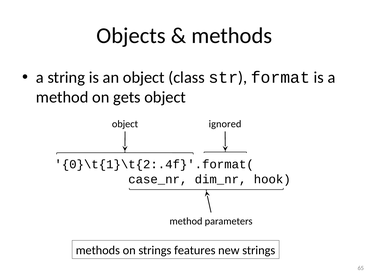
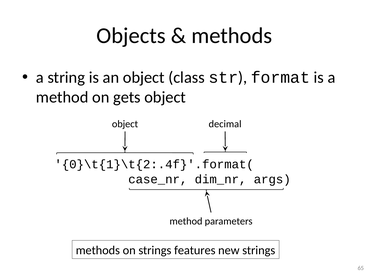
ignored: ignored -> decimal
hook: hook -> args
